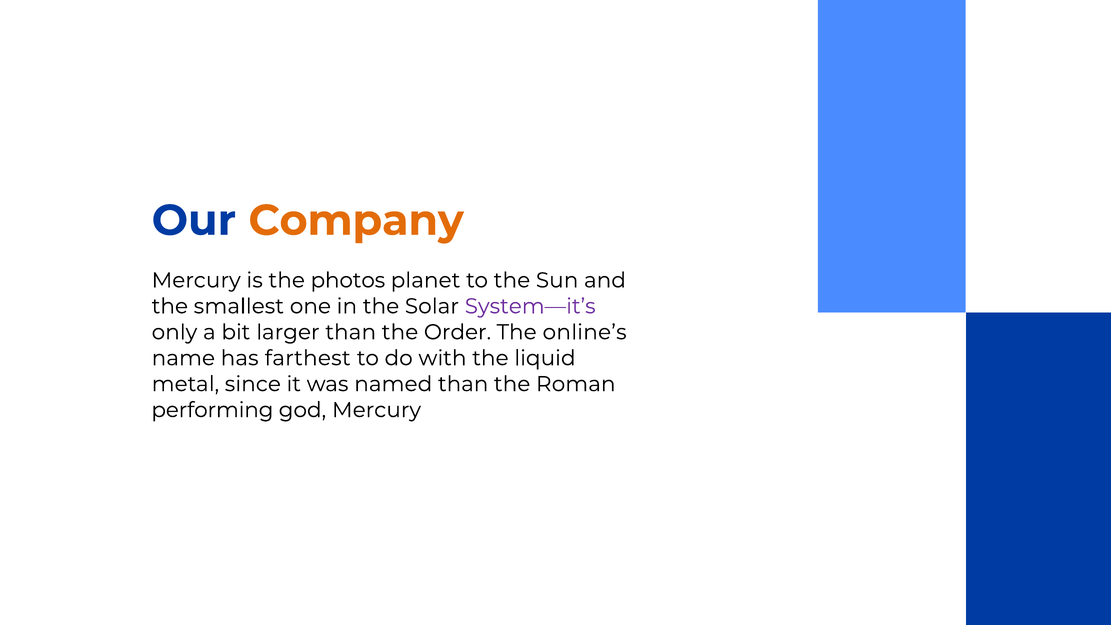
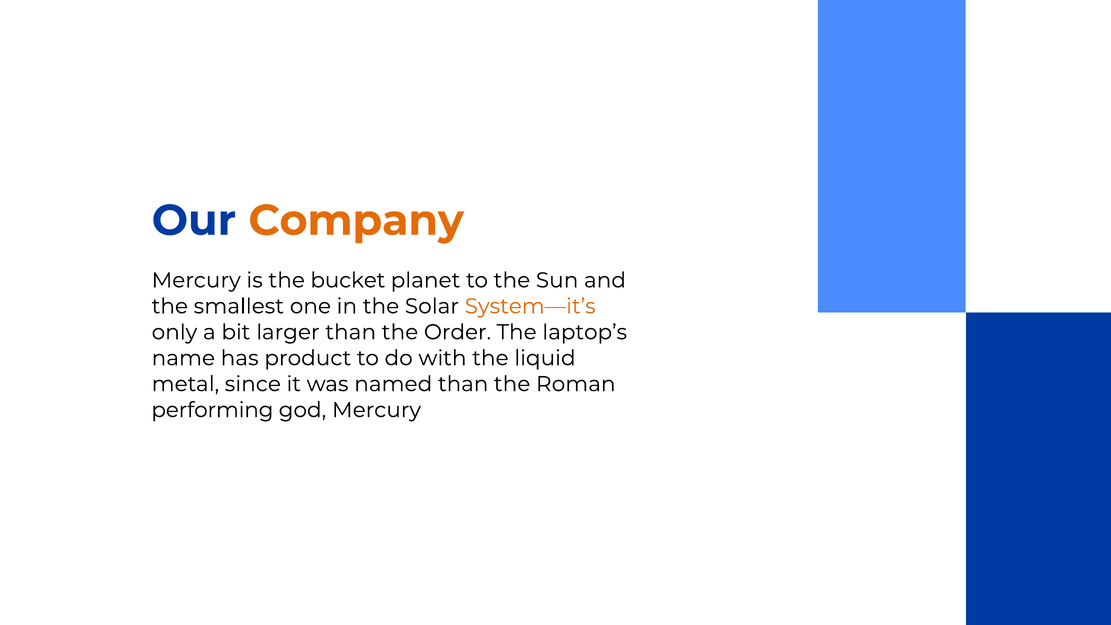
photos: photos -> bucket
System—it’s colour: purple -> orange
online’s: online’s -> laptop’s
farthest: farthest -> product
